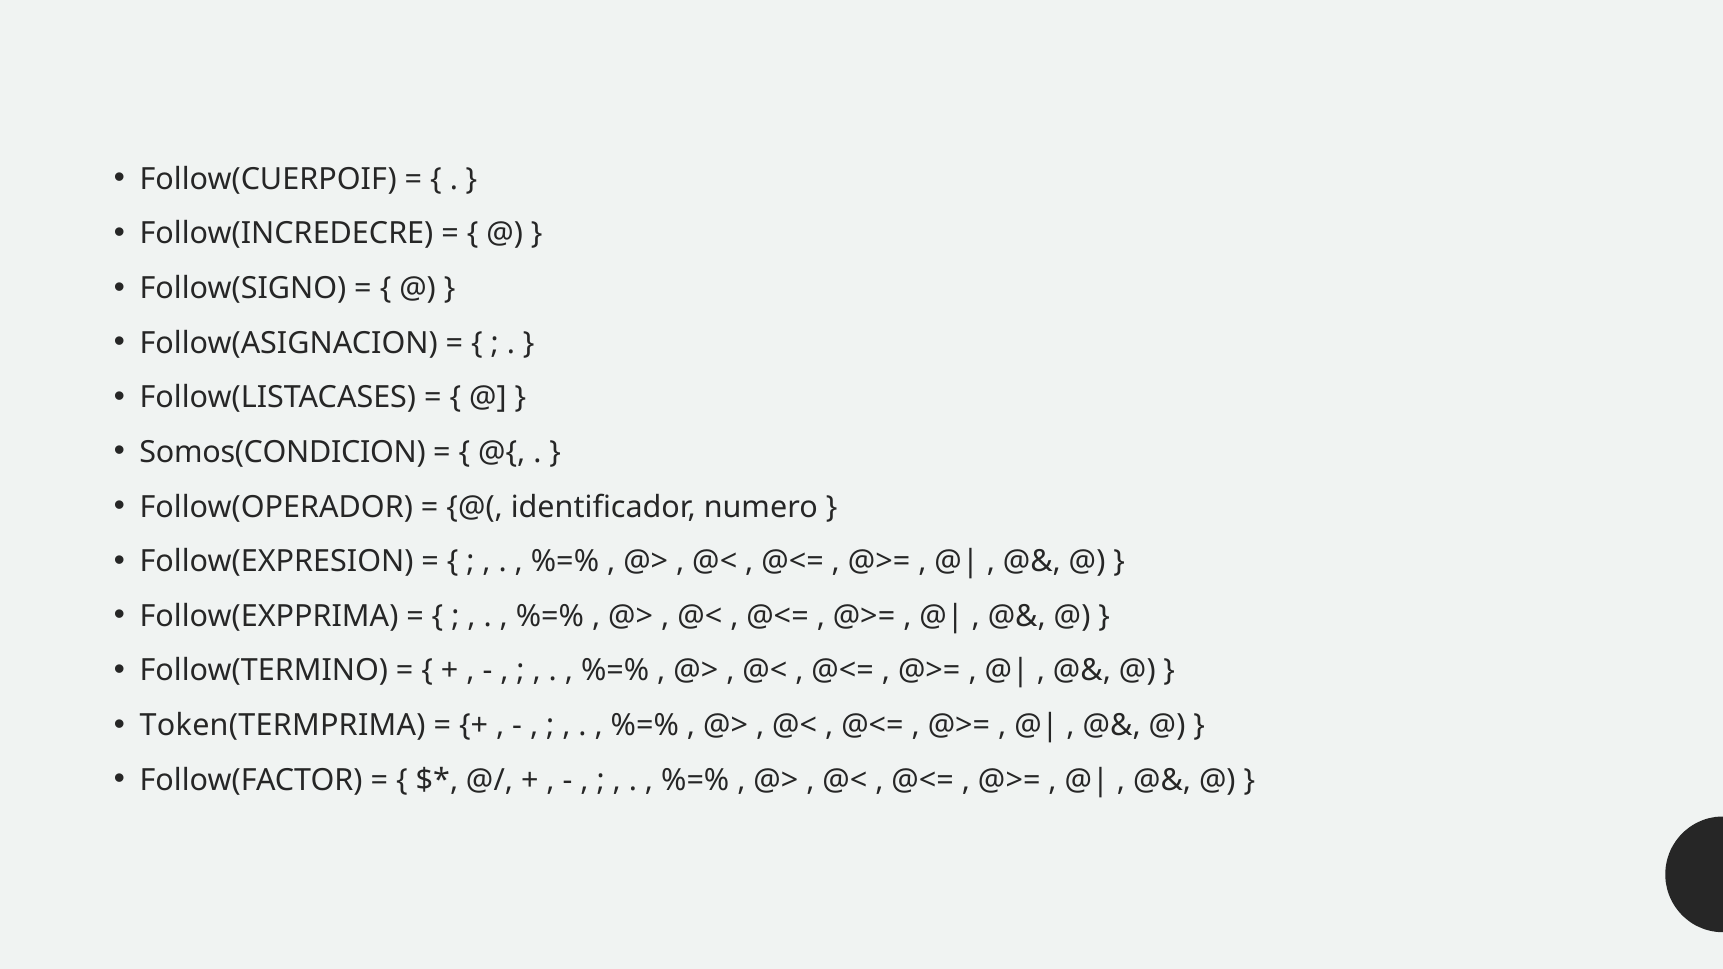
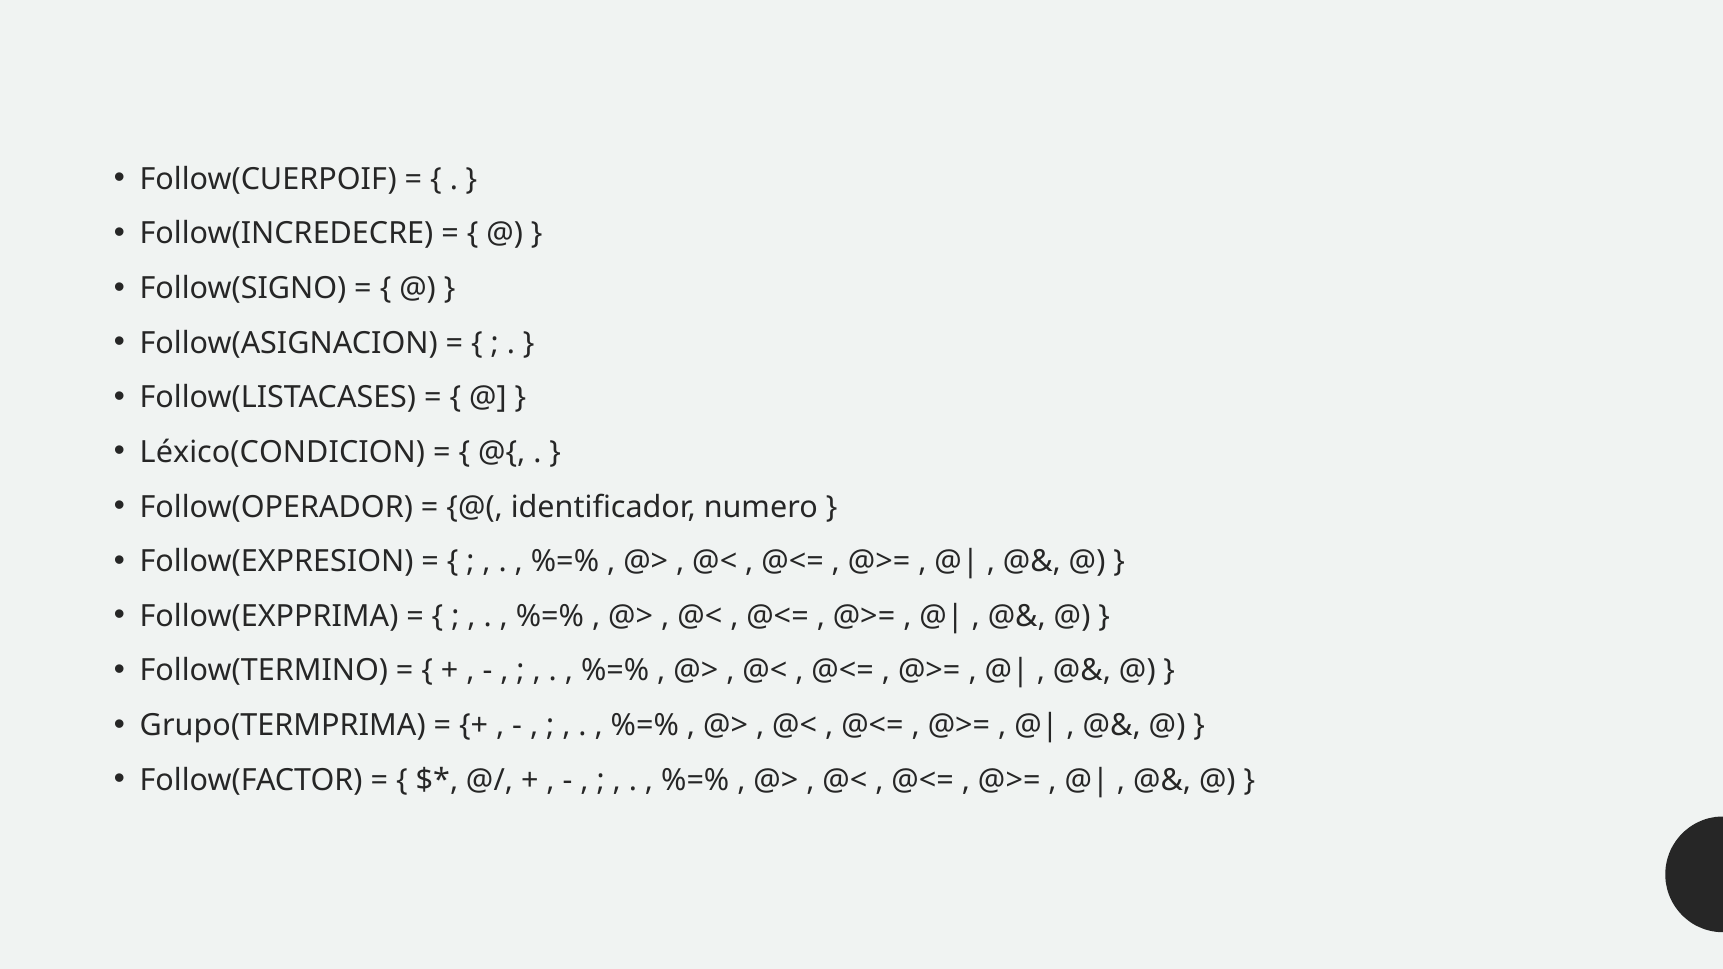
Somos(CONDICION: Somos(CONDICION -> Léxico(CONDICION
Token(TERMPRIMA: Token(TERMPRIMA -> Grupo(TERMPRIMA
